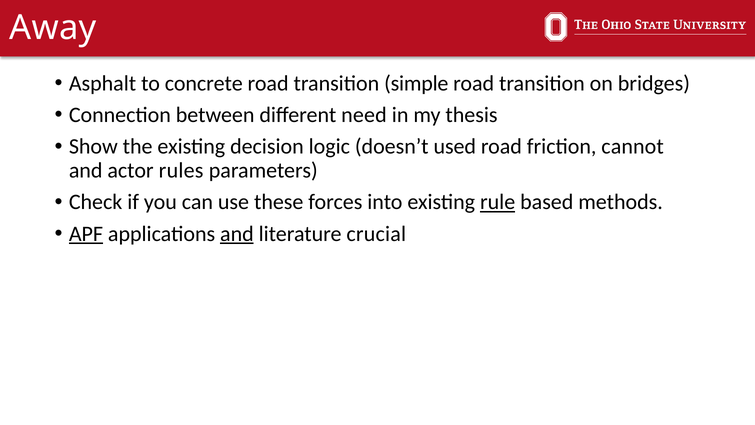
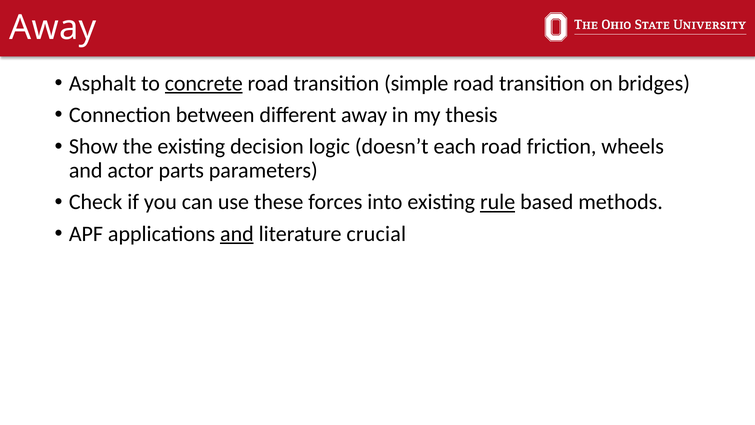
concrete underline: none -> present
different need: need -> away
used: used -> each
cannot: cannot -> wheels
rules: rules -> parts
APF underline: present -> none
